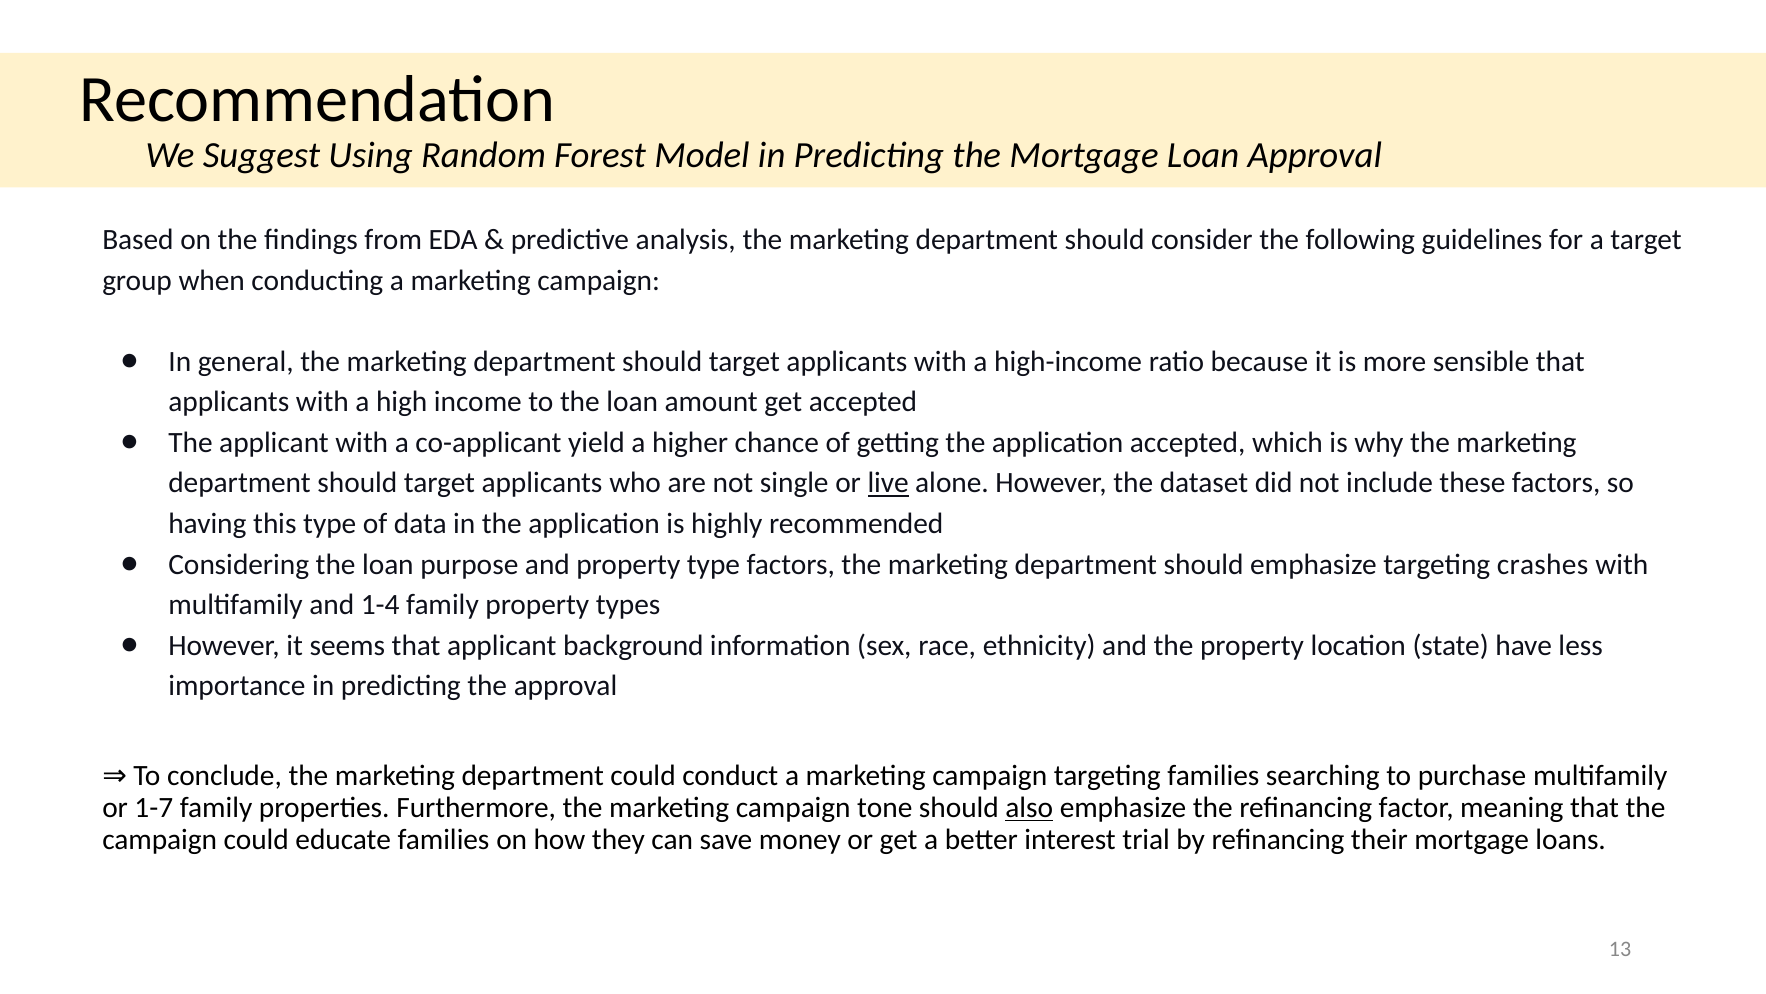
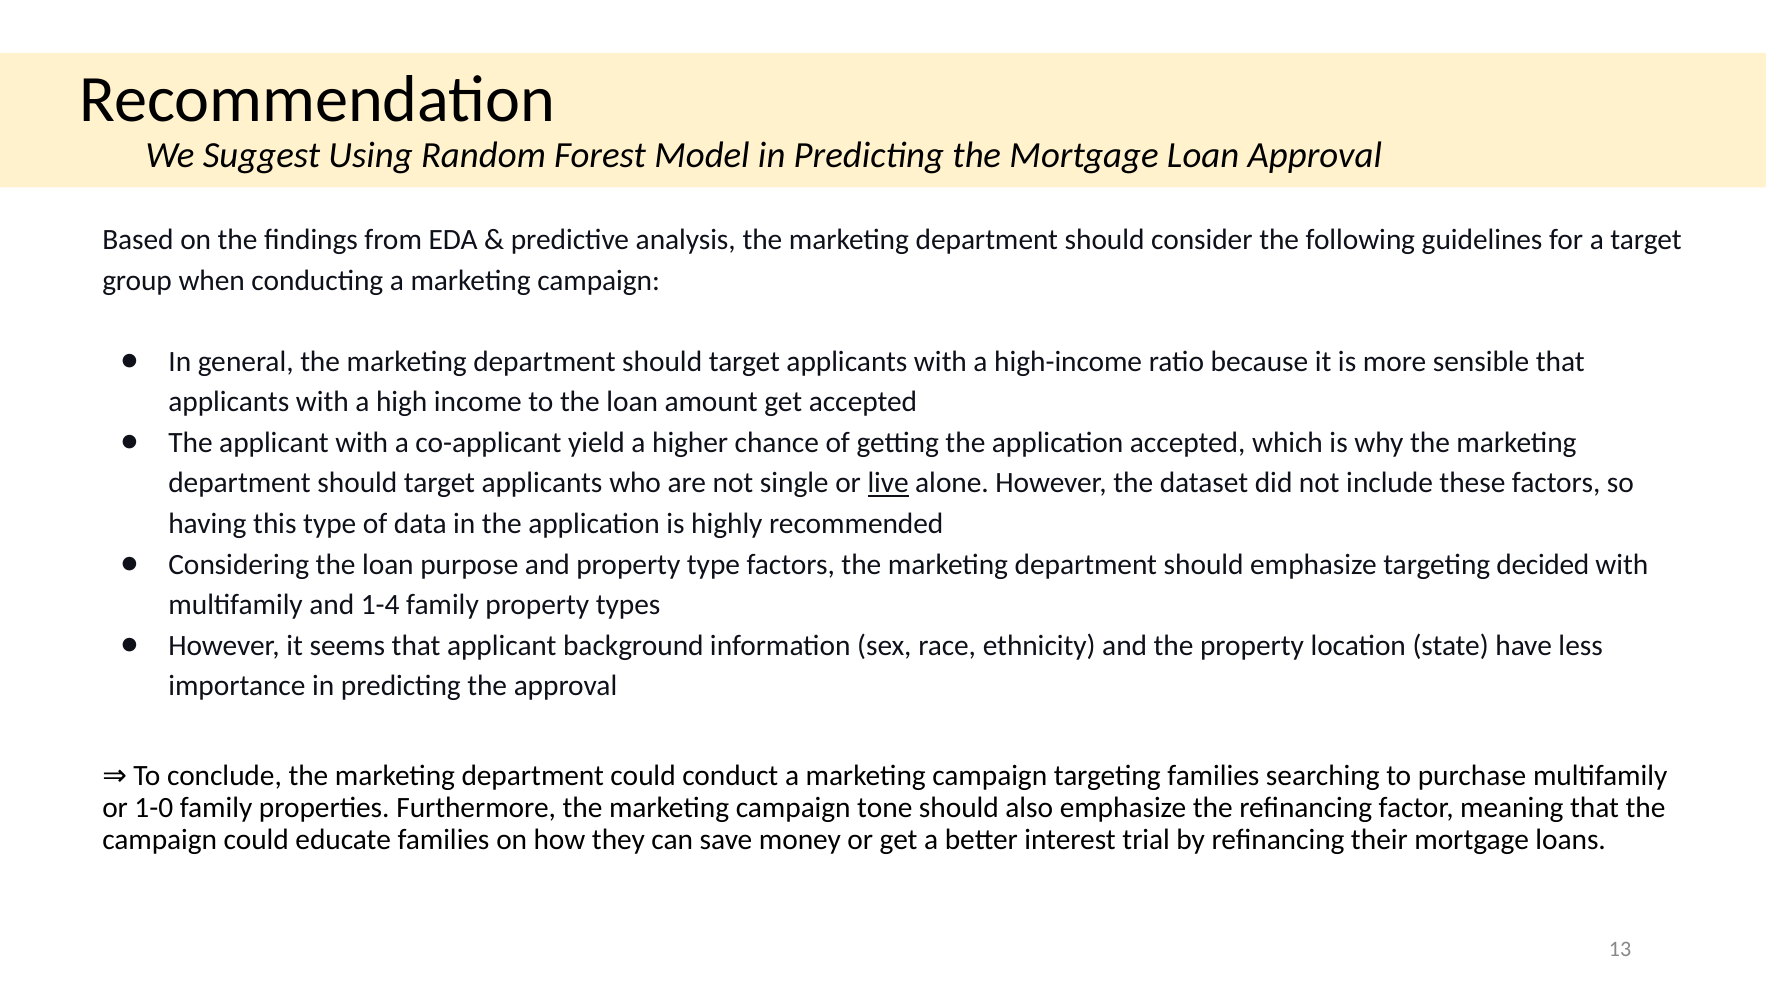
crashes: crashes -> decided
1-7: 1-7 -> 1-0
also underline: present -> none
